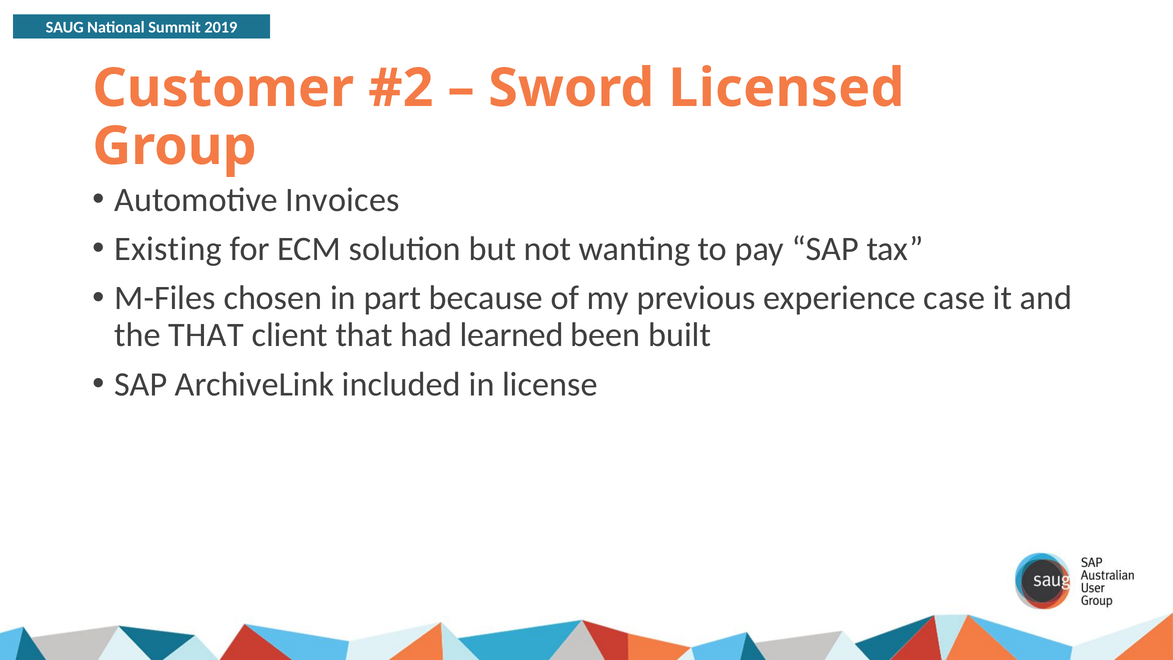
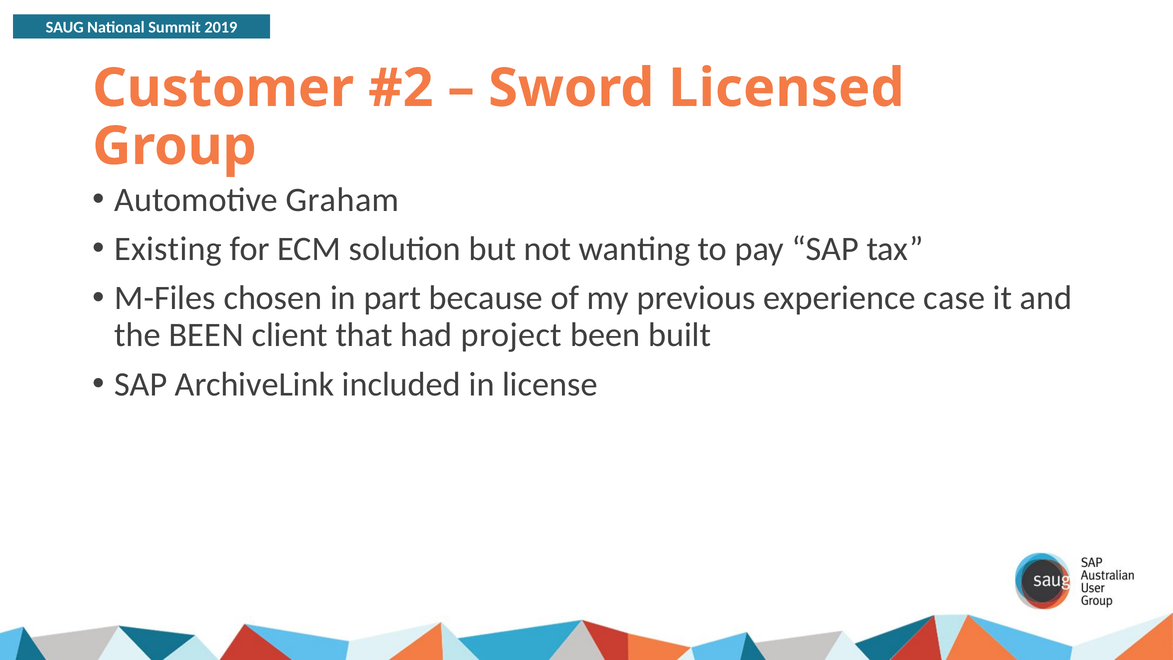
Invoices: Invoices -> Graham
the THAT: THAT -> BEEN
learned: learned -> project
